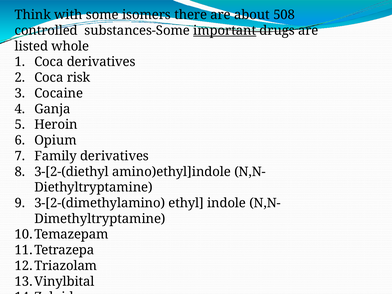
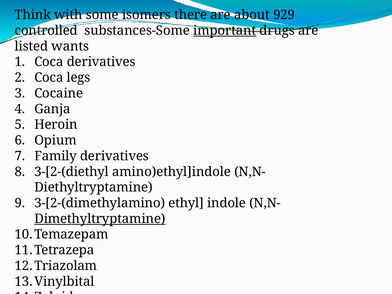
508: 508 -> 929
whole: whole -> wants
risk: risk -> legs
Dimethyltryptamine underline: none -> present
